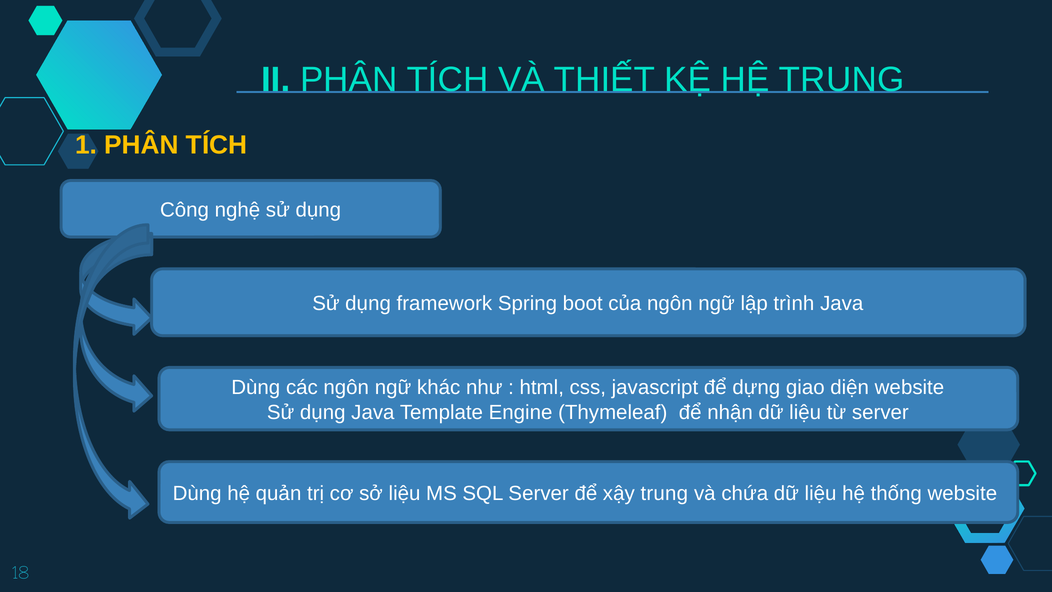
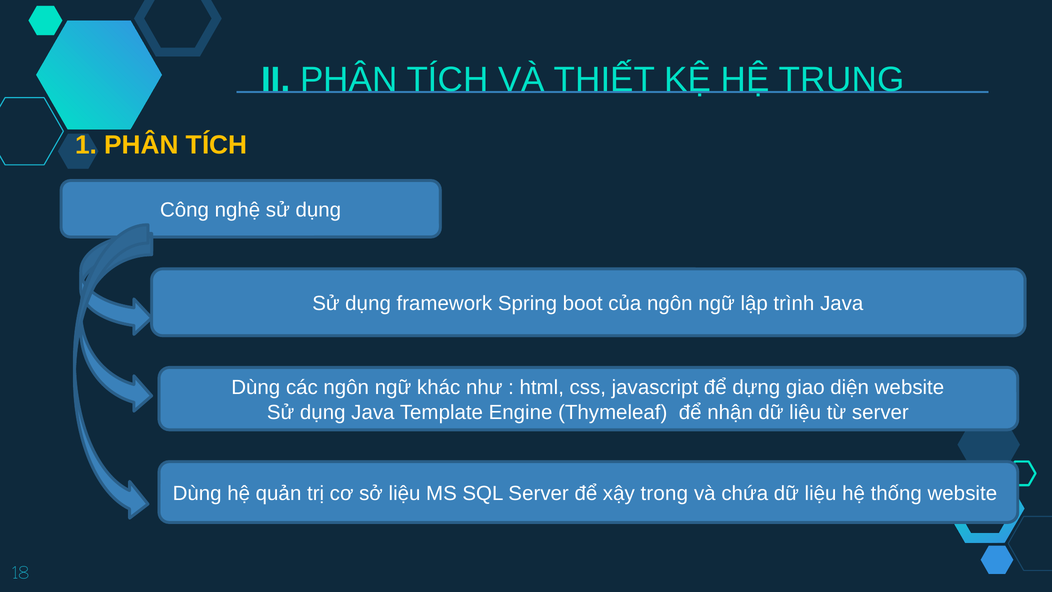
xậy trung: trung -> trong
